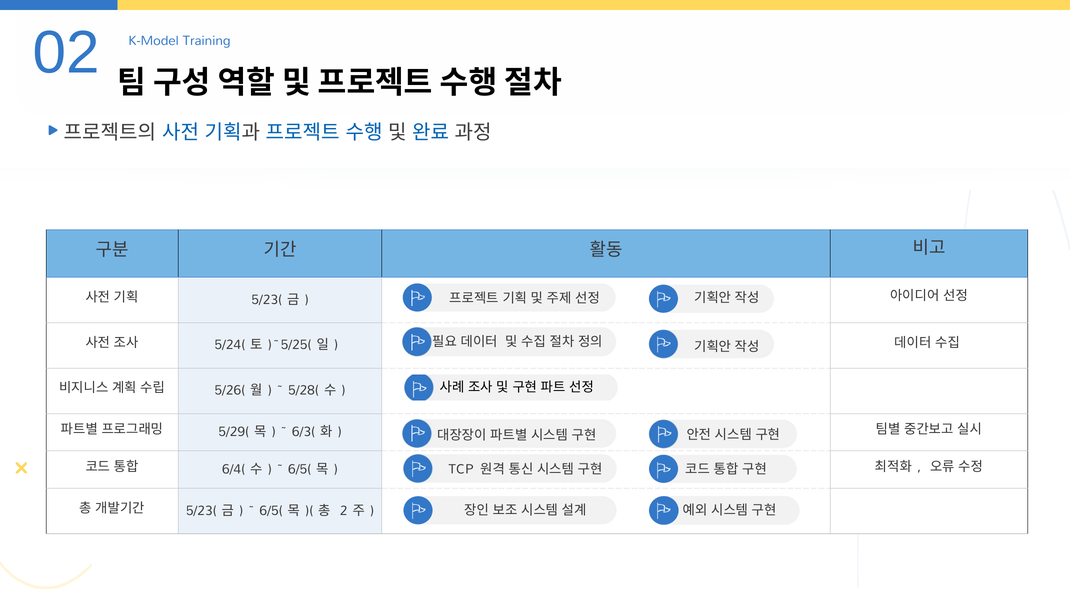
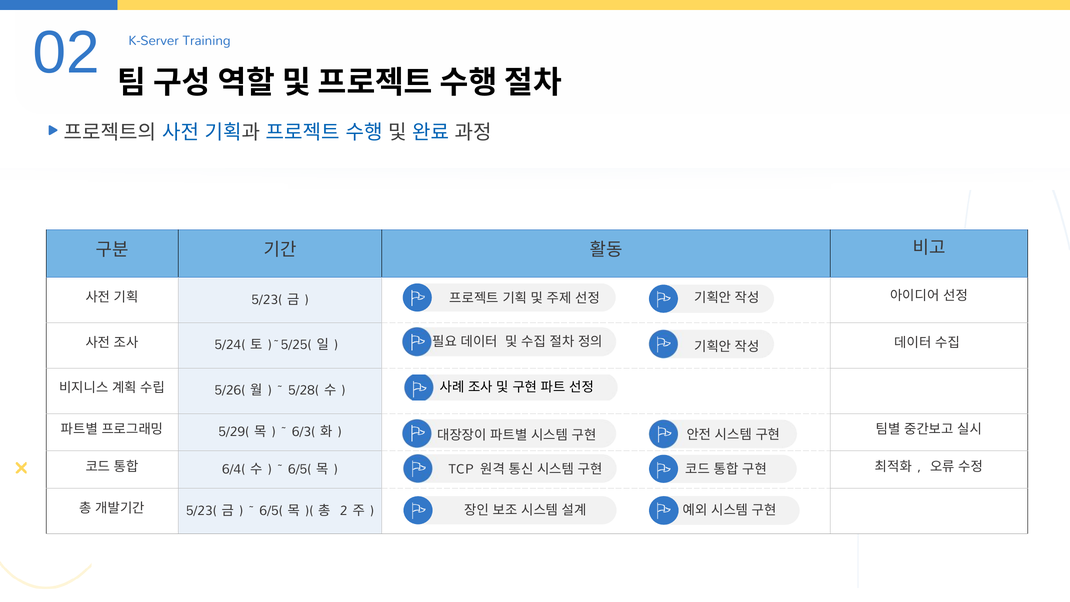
K-Model: K-Model -> K-Server
